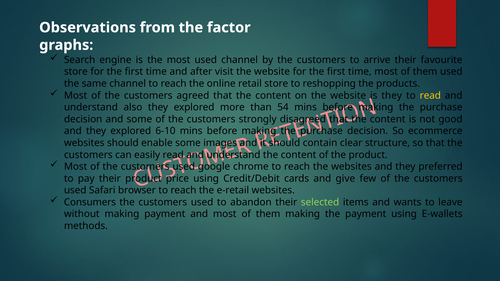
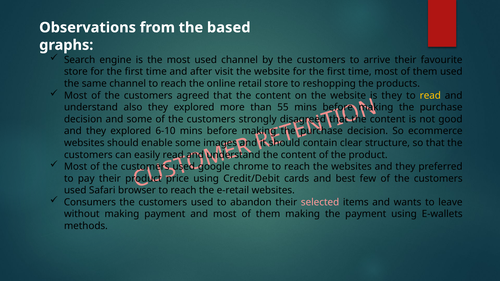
factor: factor -> based
54: 54 -> 55
give: give -> best
selected colour: light green -> pink
